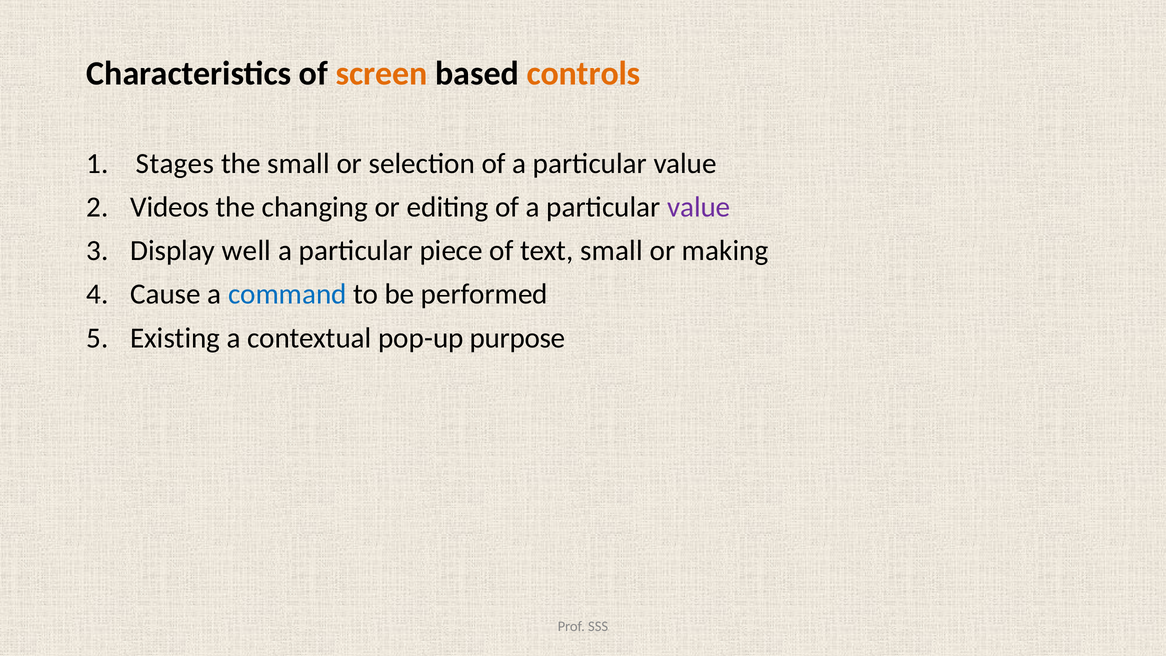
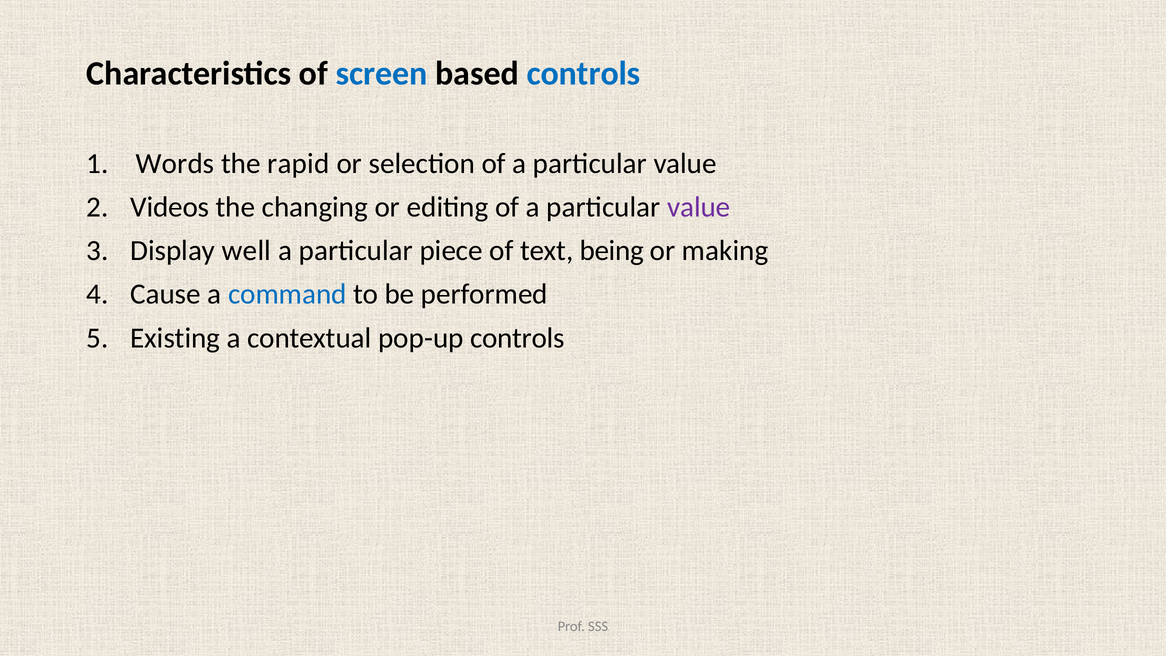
screen colour: orange -> blue
controls at (584, 74) colour: orange -> blue
Stages: Stages -> Words
the small: small -> rapid
text small: small -> being
pop-up purpose: purpose -> controls
